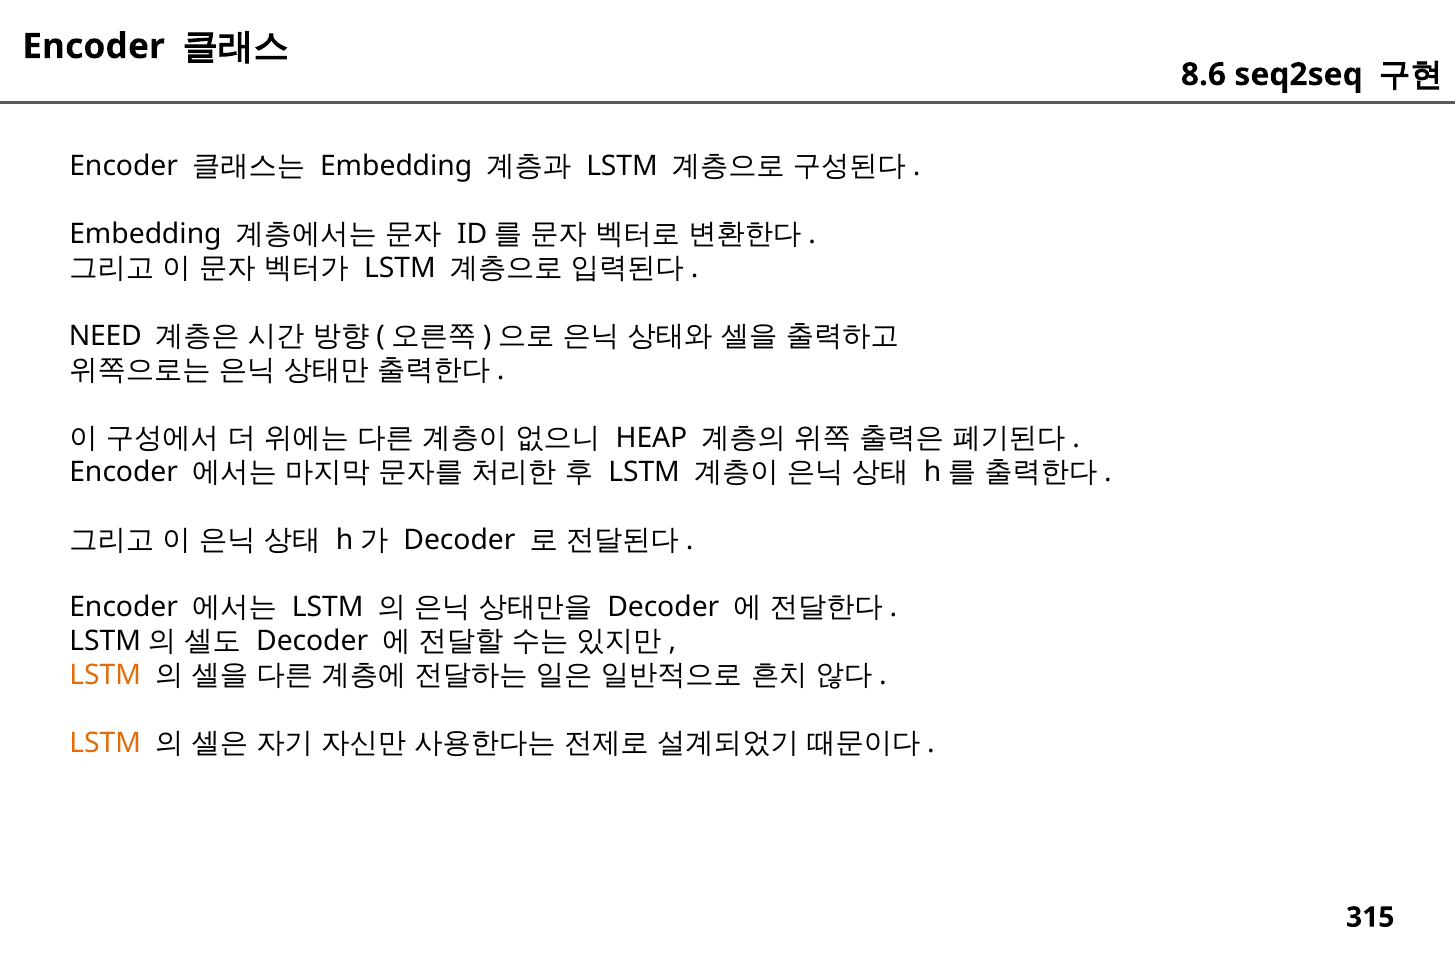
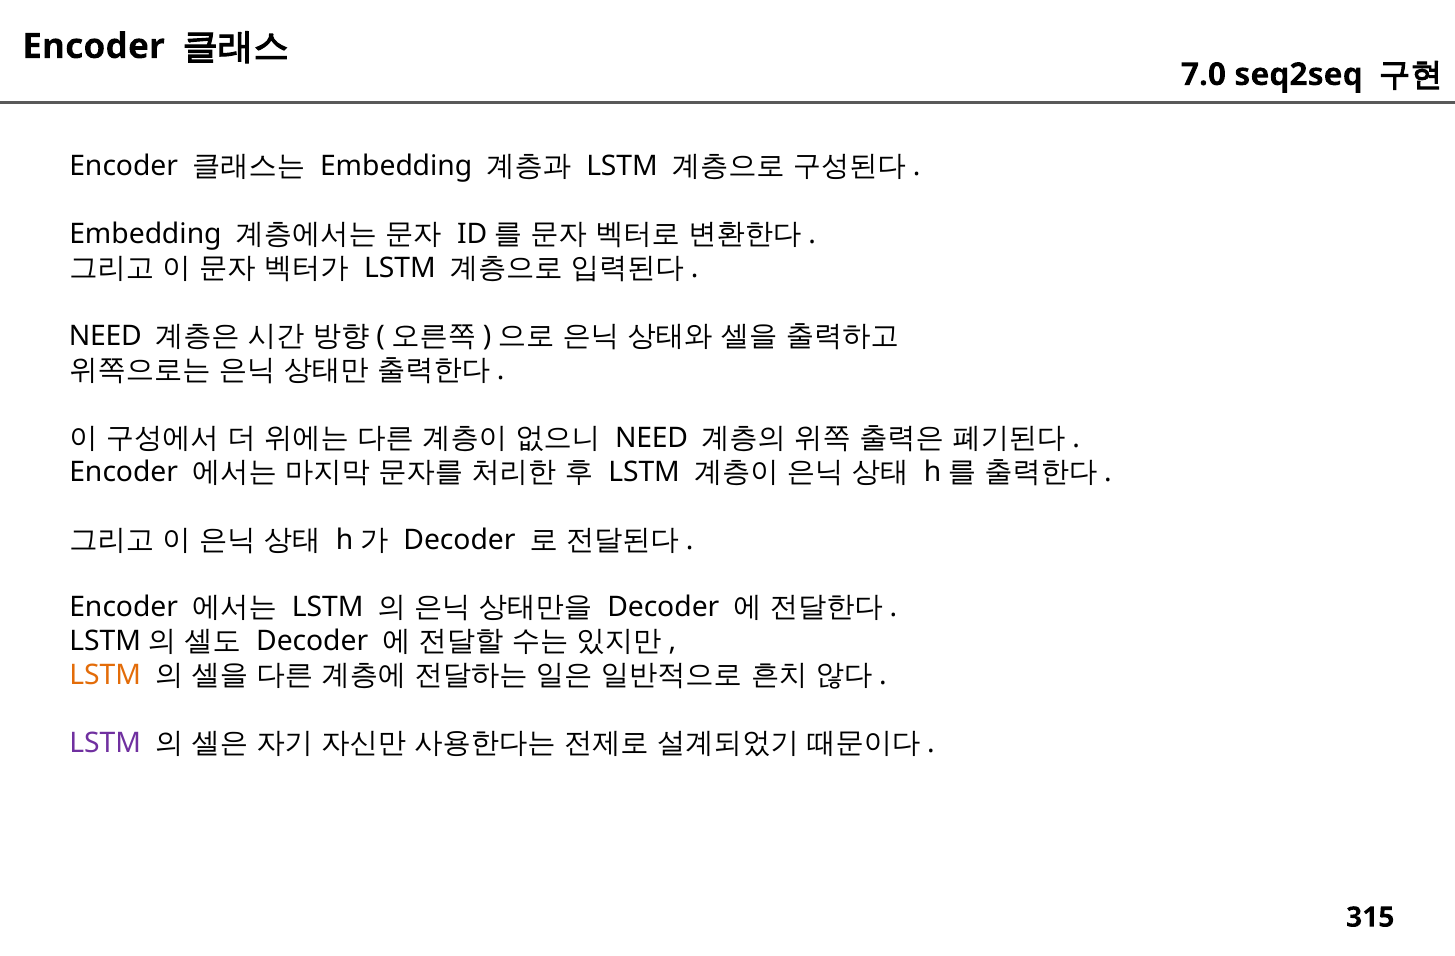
8.6: 8.6 -> 7.0
HEAP at (651, 438): HEAP -> NEED
LSTM at (105, 743) colour: orange -> purple
